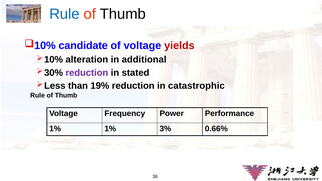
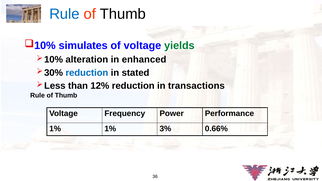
candidate: candidate -> simulates
yields colour: red -> green
additional: additional -> enhanced
reduction at (87, 73) colour: purple -> blue
19%: 19% -> 12%
catastrophic: catastrophic -> transactions
